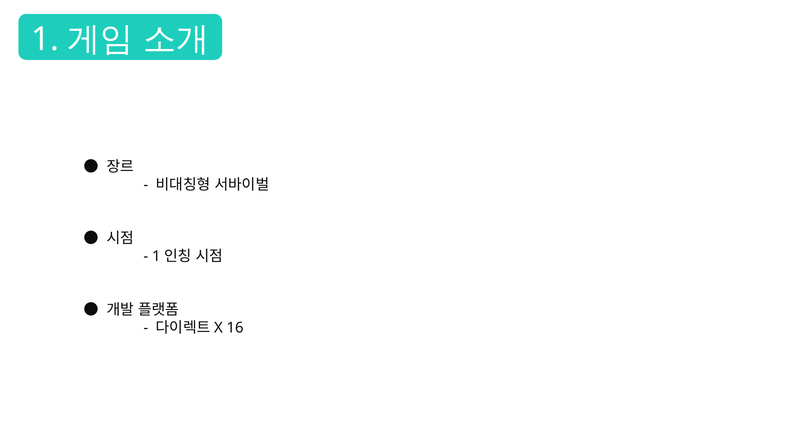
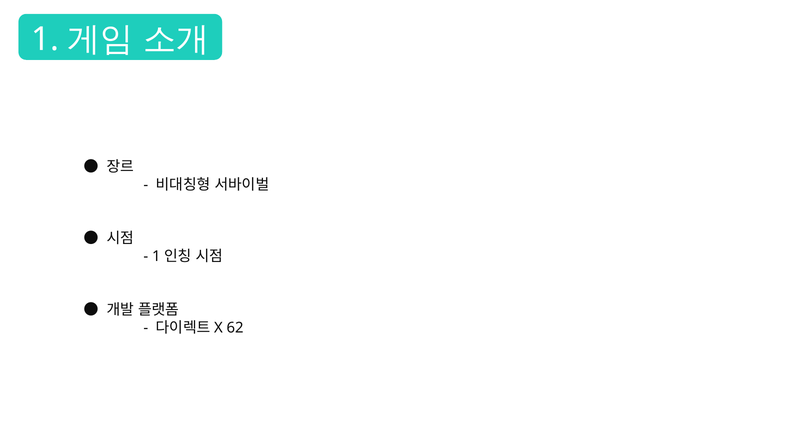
16: 16 -> 62
